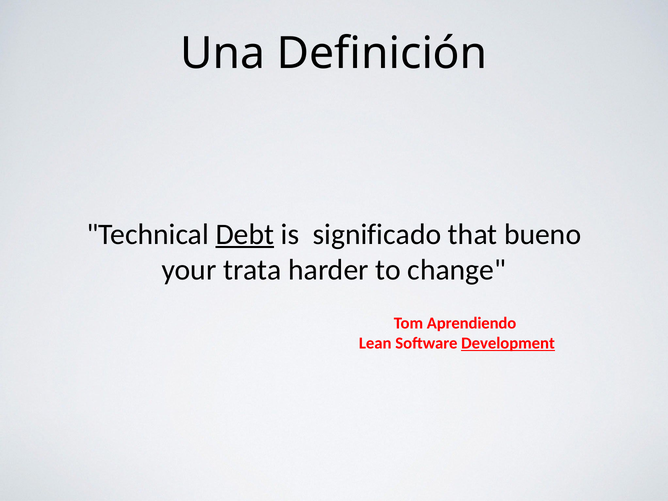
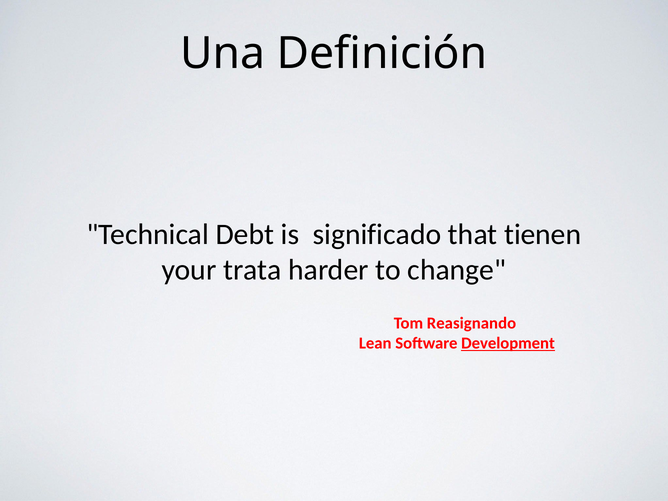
Debt underline: present -> none
bueno: bueno -> tienen
Aprendiendo: Aprendiendo -> Reasignando
